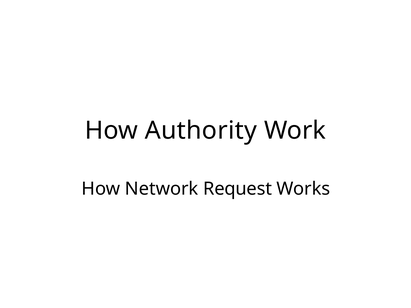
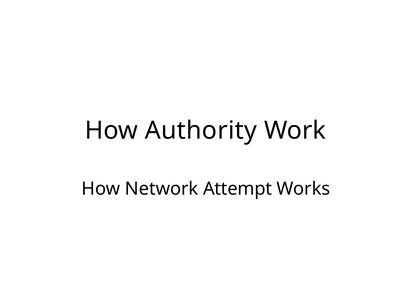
Request: Request -> Attempt
